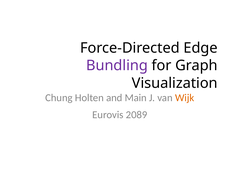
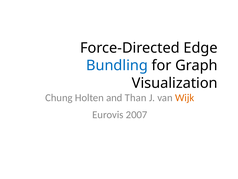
Bundling colour: purple -> blue
Main: Main -> Than
2089: 2089 -> 2007
